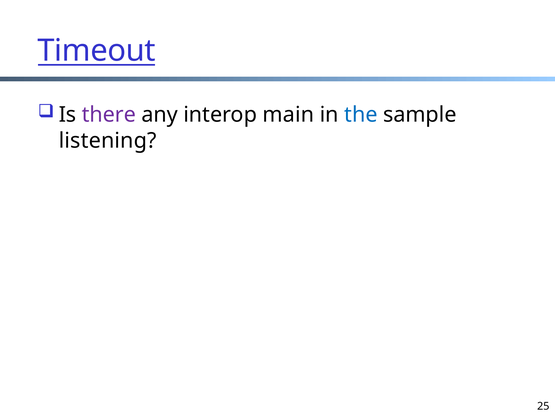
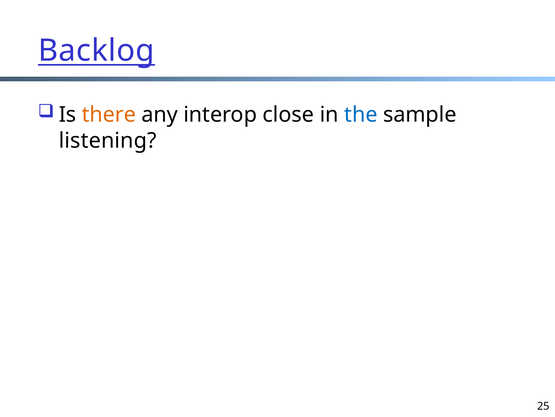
Timeout: Timeout -> Backlog
there colour: purple -> orange
main: main -> close
